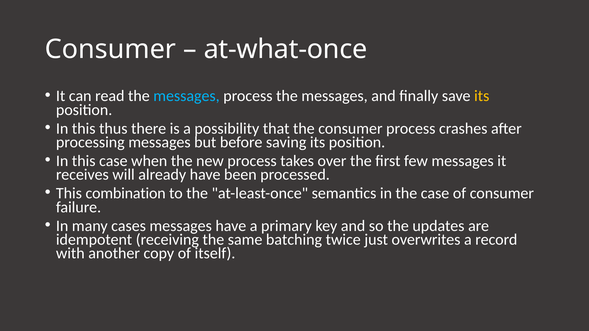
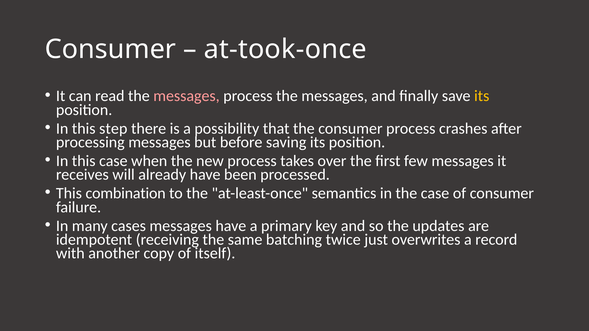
at-what-once: at-what-once -> at-took-once
messages at (186, 96) colour: light blue -> pink
thus: thus -> step
